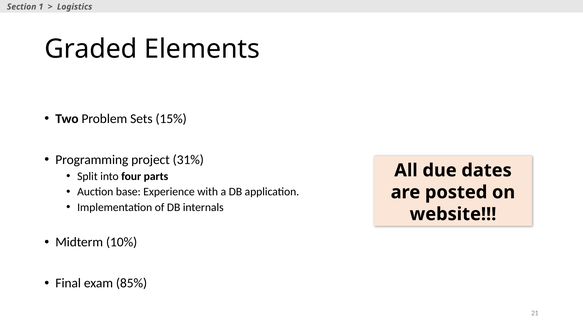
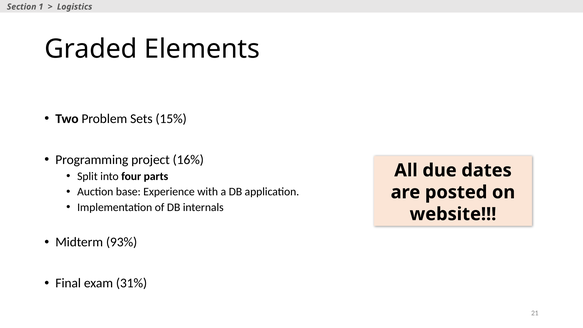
31%: 31% -> 16%
10%: 10% -> 93%
85%: 85% -> 31%
